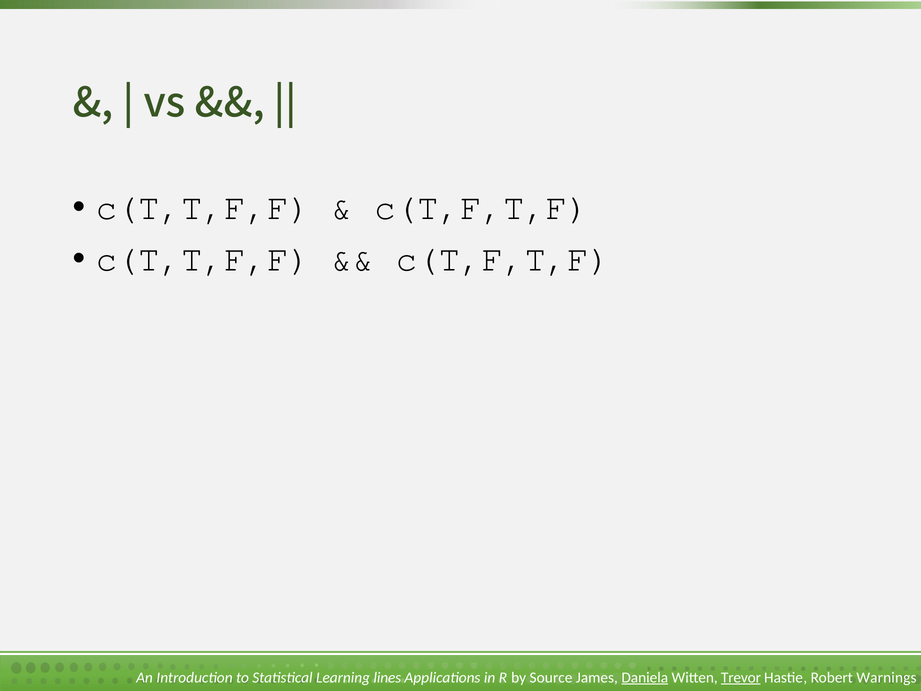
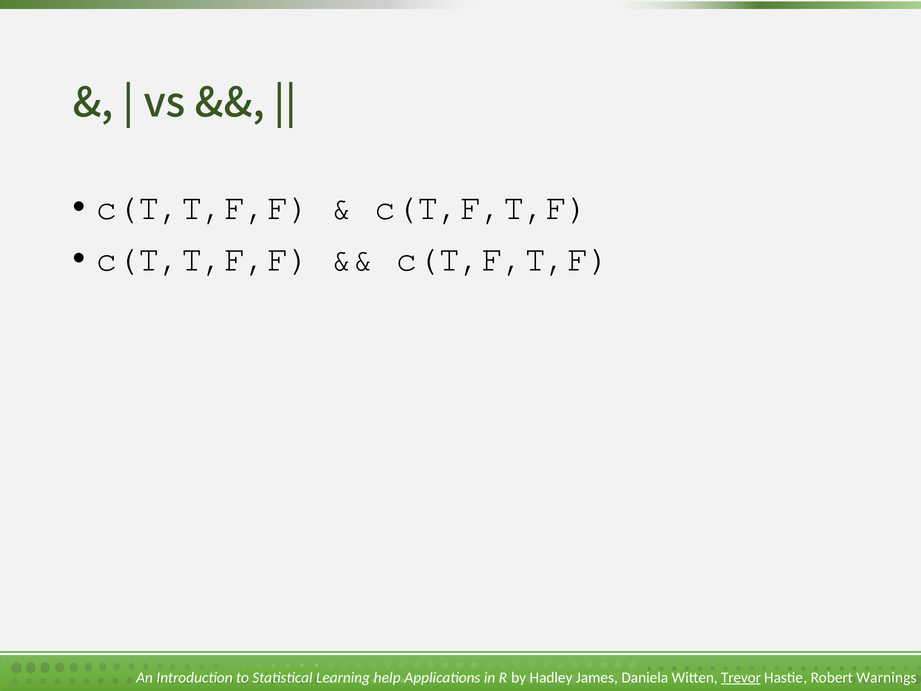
lines: lines -> help
Source: Source -> Hadley
Daniela underline: present -> none
